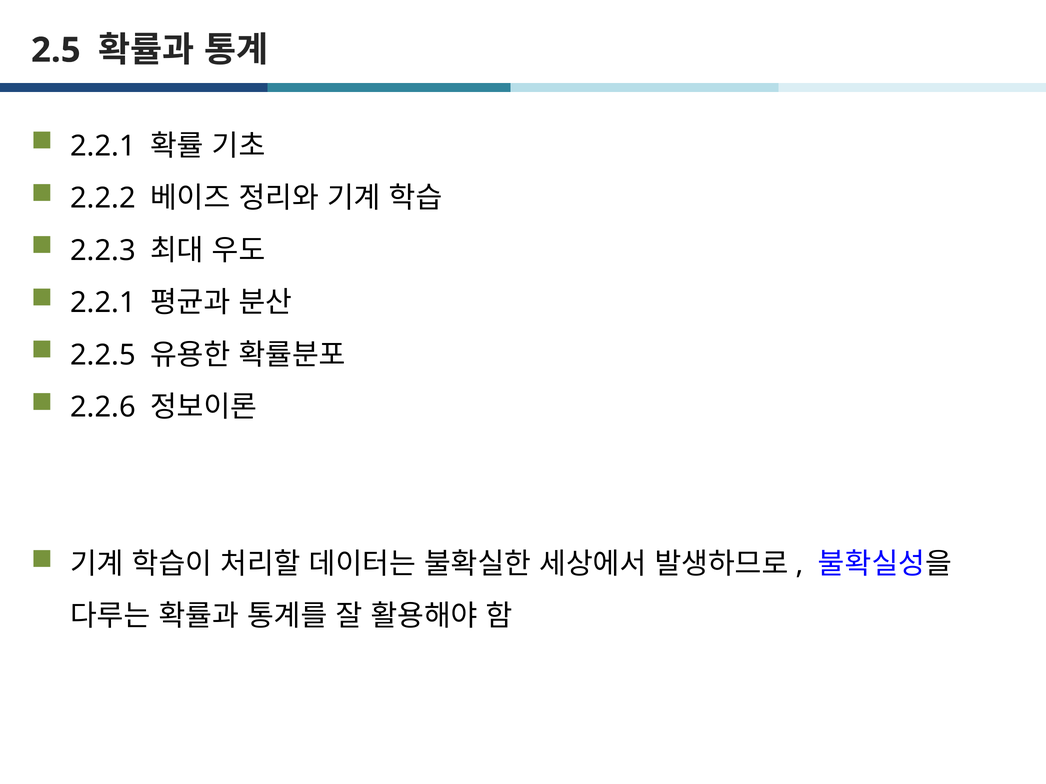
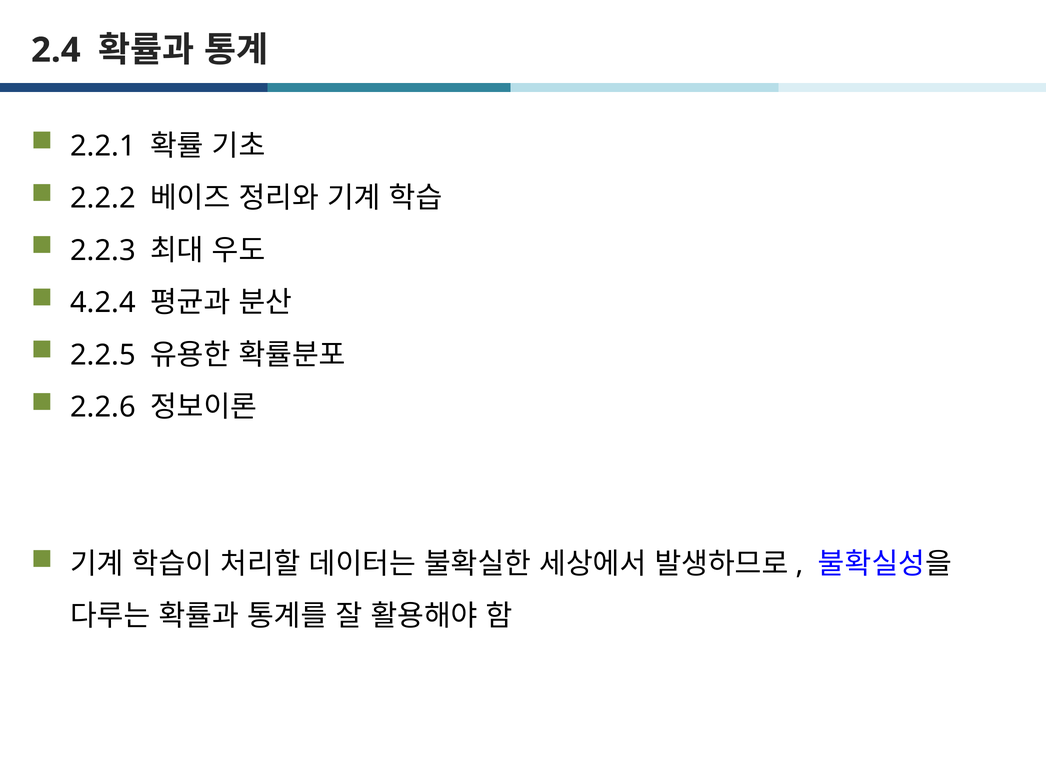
2.5: 2.5 -> 2.4
2.2.1 at (103, 303): 2.2.1 -> 4.2.4
